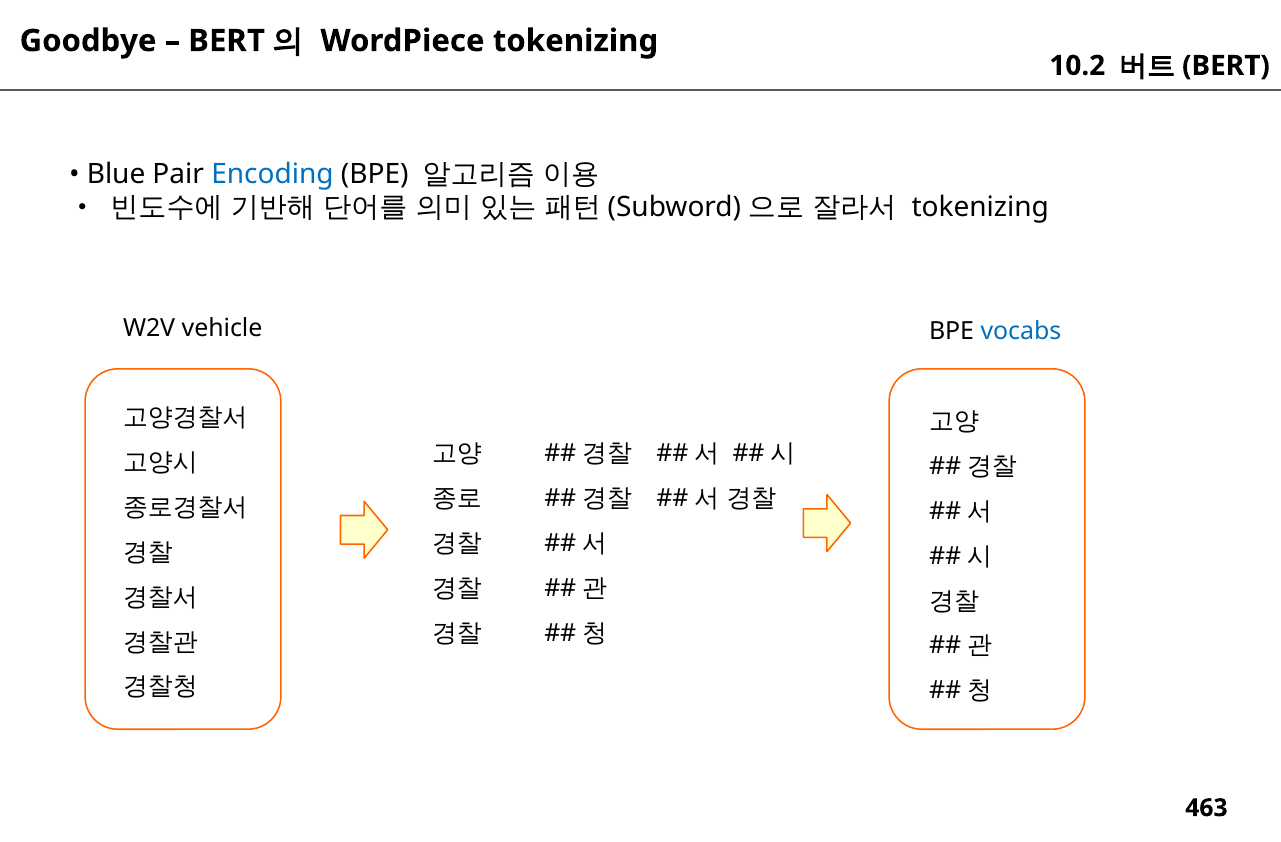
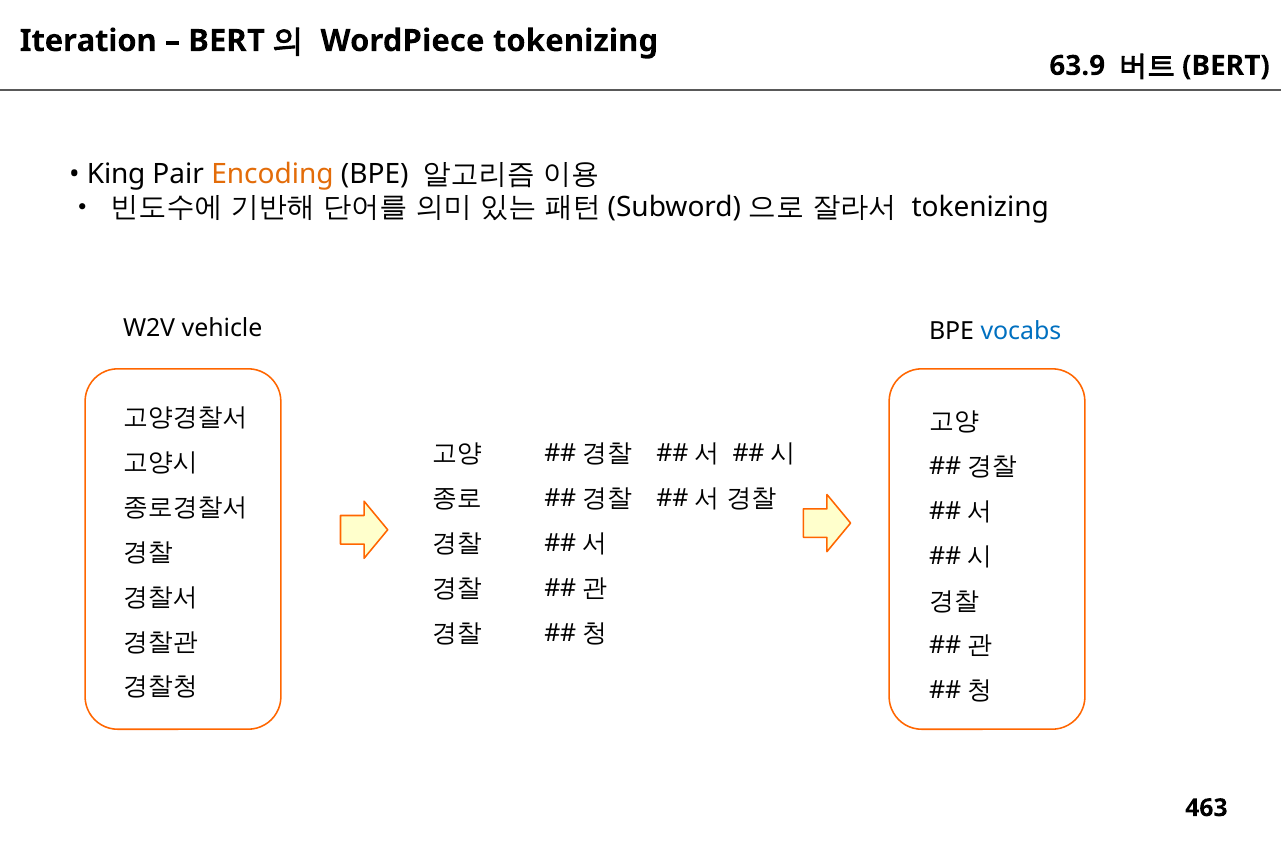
Goodbye: Goodbye -> Iteration
10.2: 10.2 -> 63.9
Blue: Blue -> King
Encoding colour: blue -> orange
